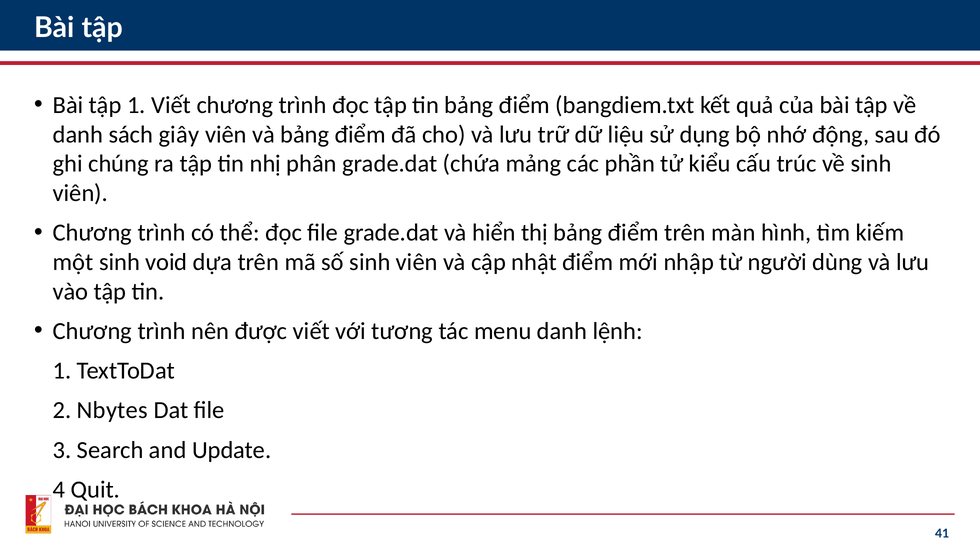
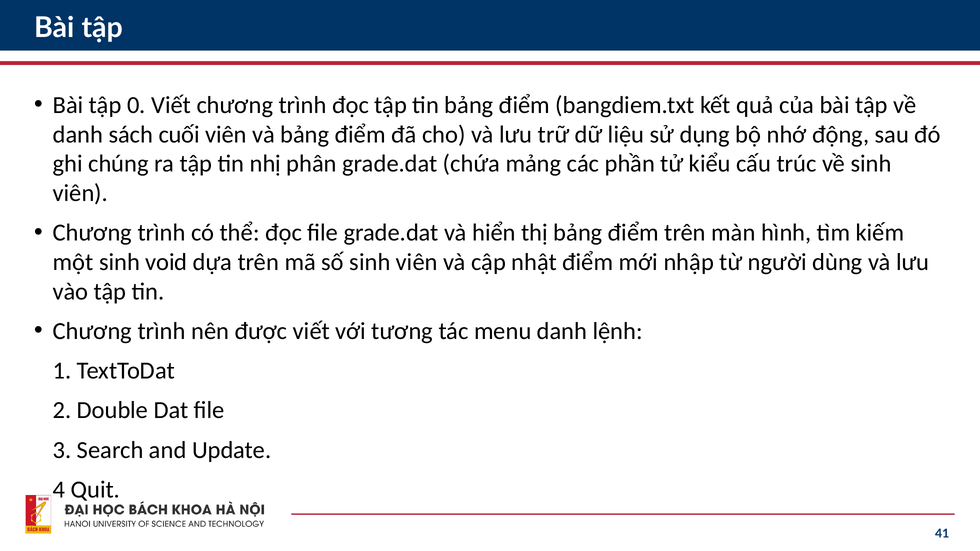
tập 1: 1 -> 0
giây: giây -> cuối
Nbytes: Nbytes -> Double
